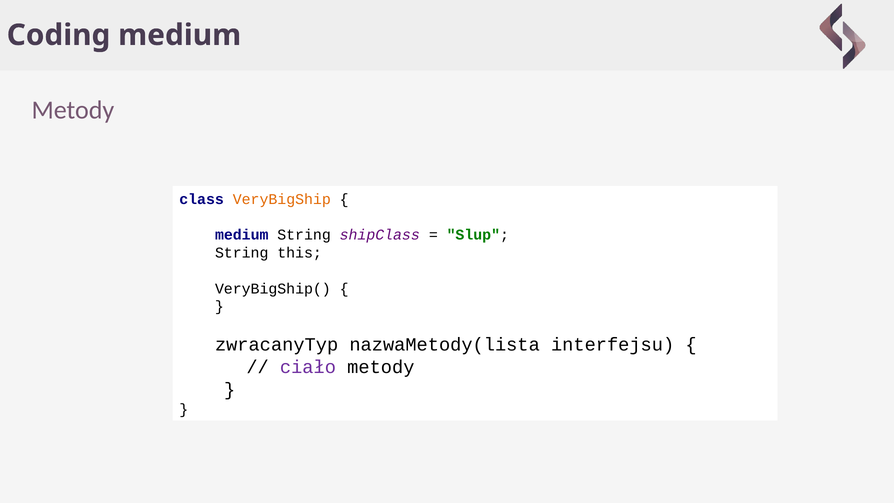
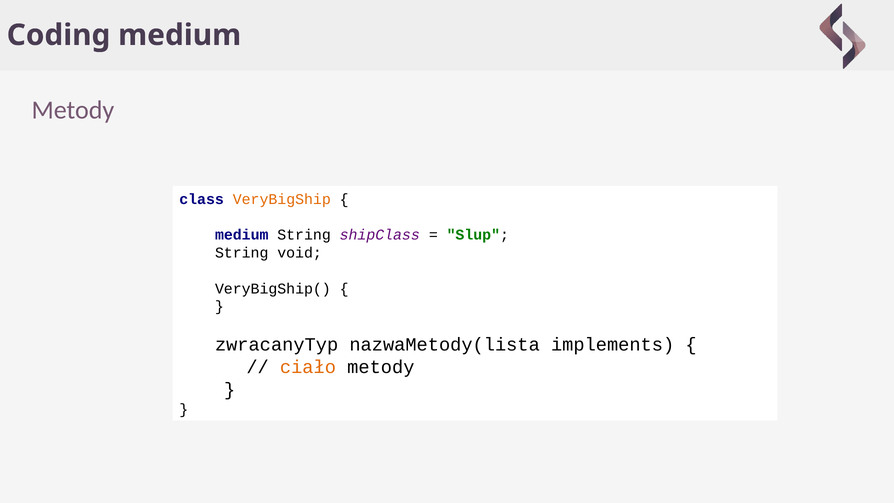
this: this -> void
interfejsu: interfejsu -> implements
ciało colour: purple -> orange
